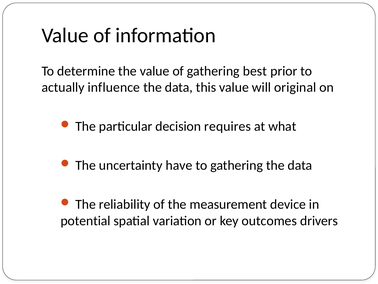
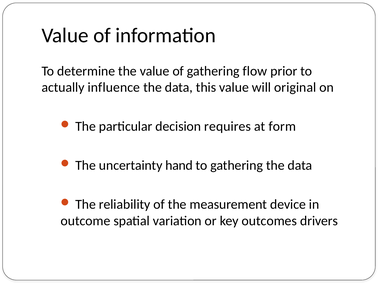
best: best -> flow
what: what -> form
have: have -> hand
potential: potential -> outcome
